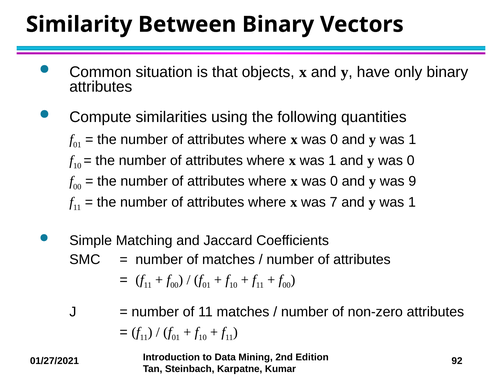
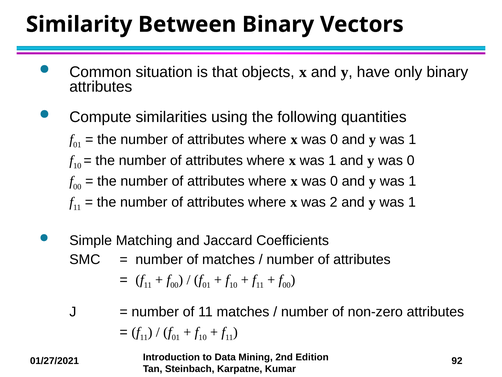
9 at (412, 181): 9 -> 1
7: 7 -> 2
